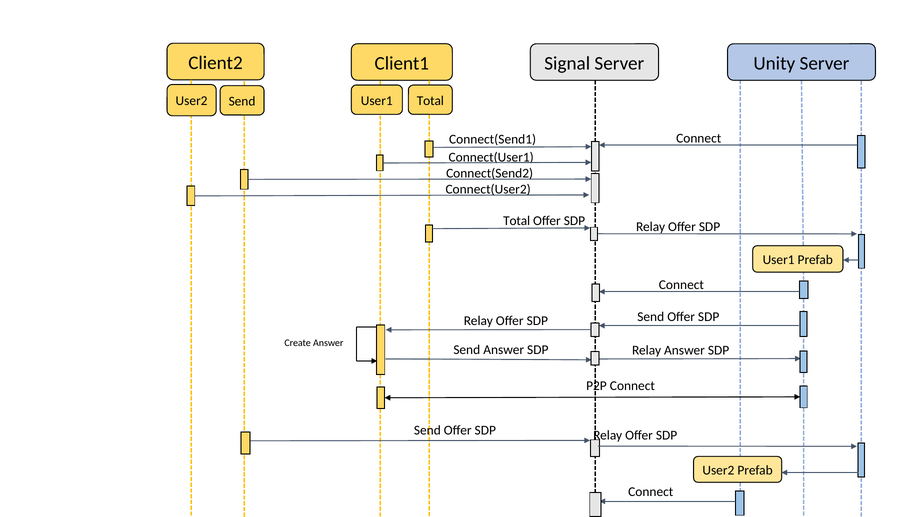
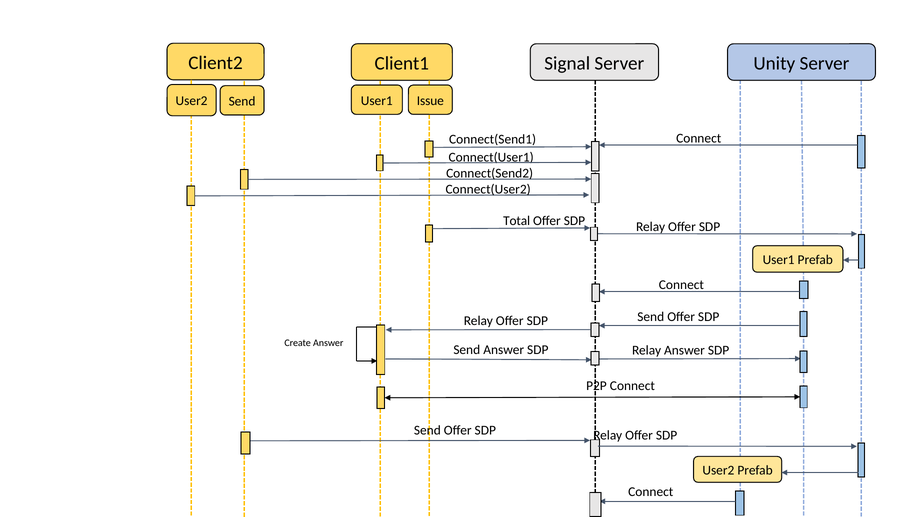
Total at (430, 100): Total -> Issue
